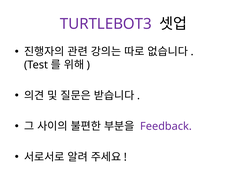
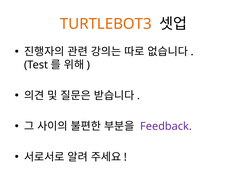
TURTLEBOT3 colour: purple -> orange
